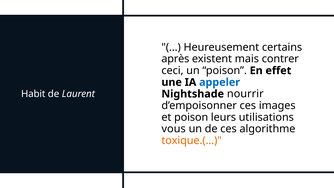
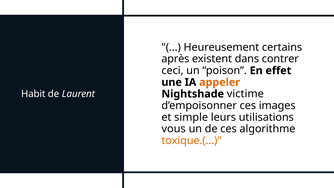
mais: mais -> dans
appeler colour: blue -> orange
nourrir: nourrir -> victime
et poison: poison -> simple
